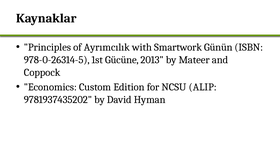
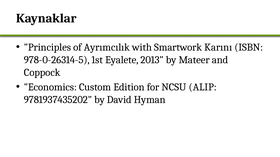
Günün: Günün -> Karını
Gücüne: Gücüne -> Eyalete
